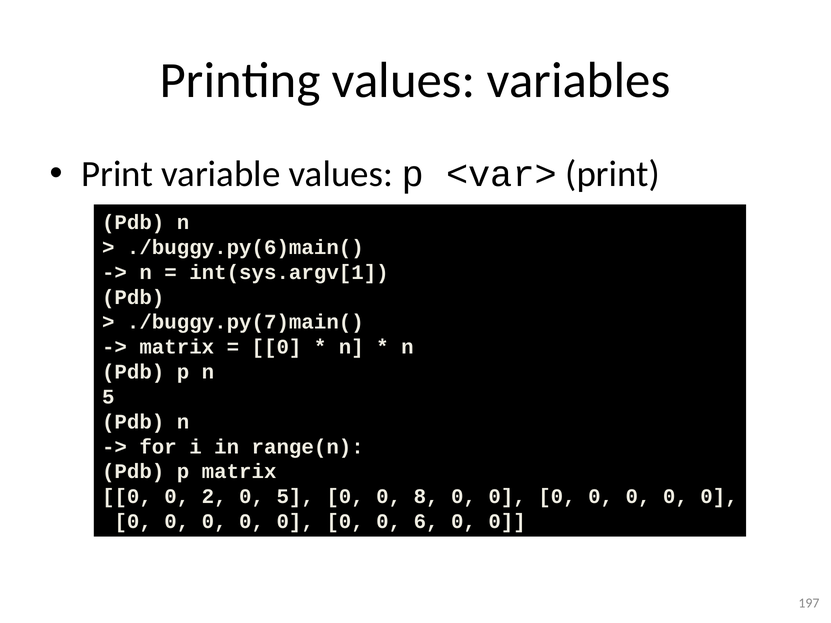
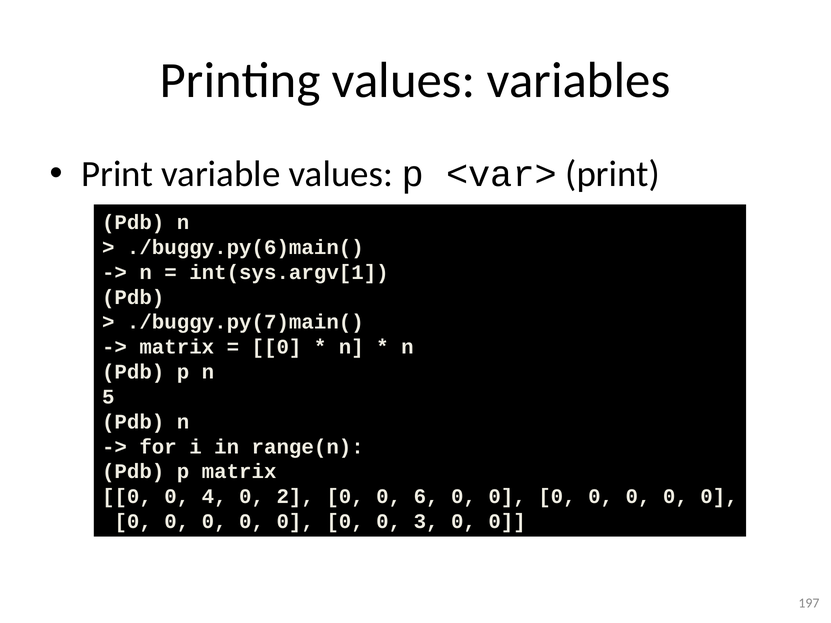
2: 2 -> 4
0 5: 5 -> 2
8: 8 -> 6
6: 6 -> 3
